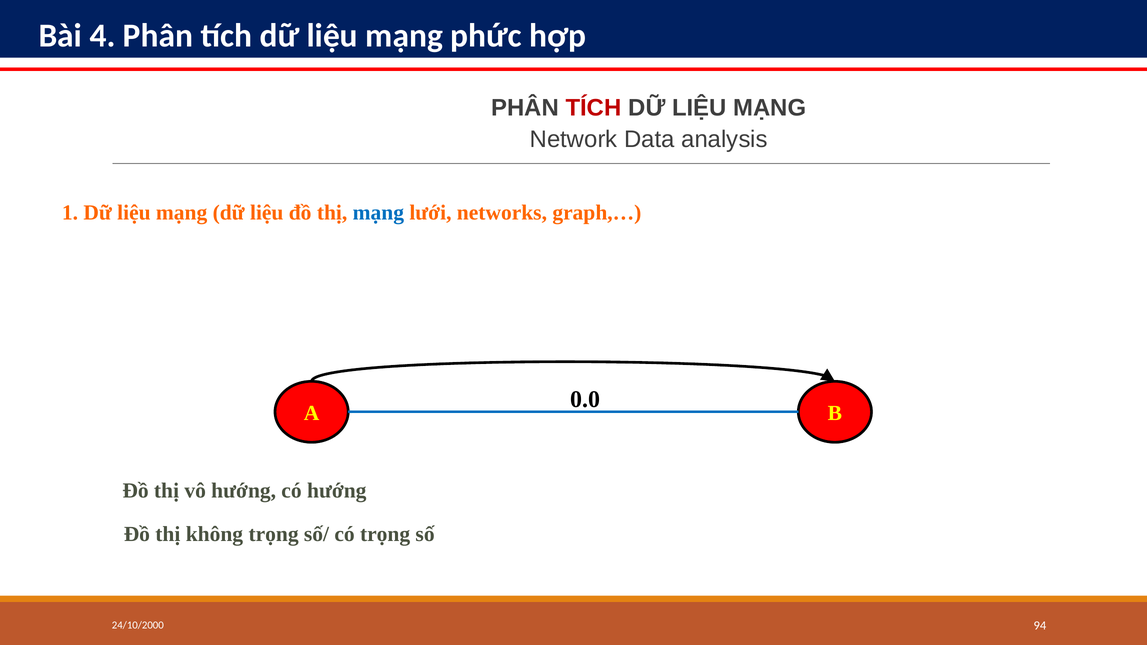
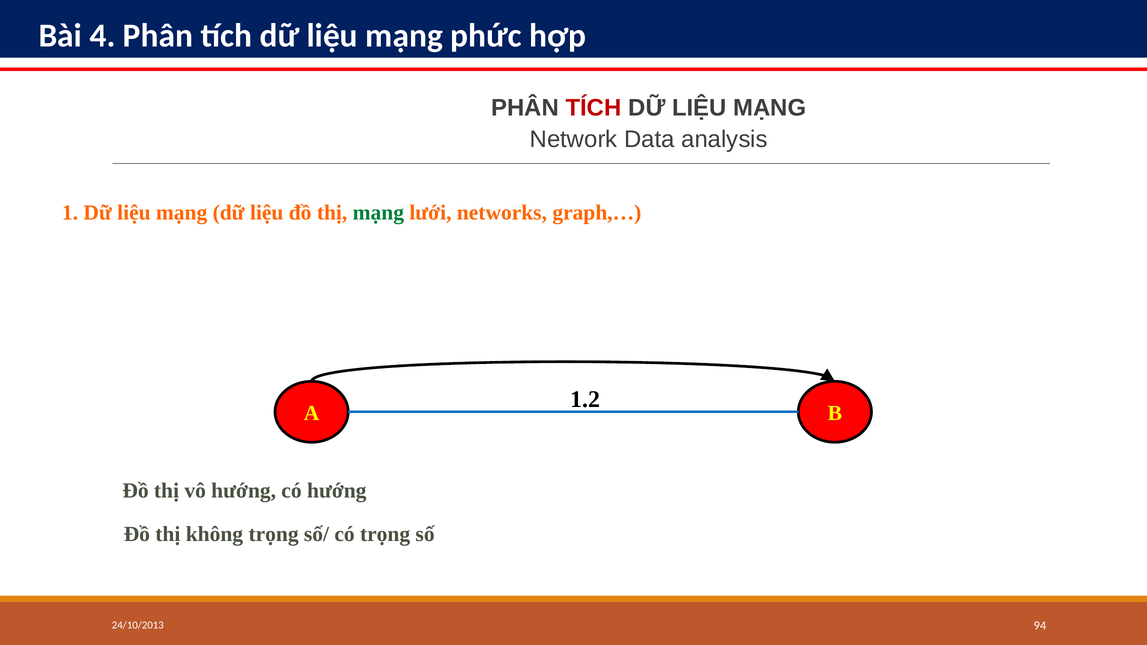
mạng at (378, 213) colour: blue -> green
0.0: 0.0 -> 1.2
24/10/2000: 24/10/2000 -> 24/10/2013
